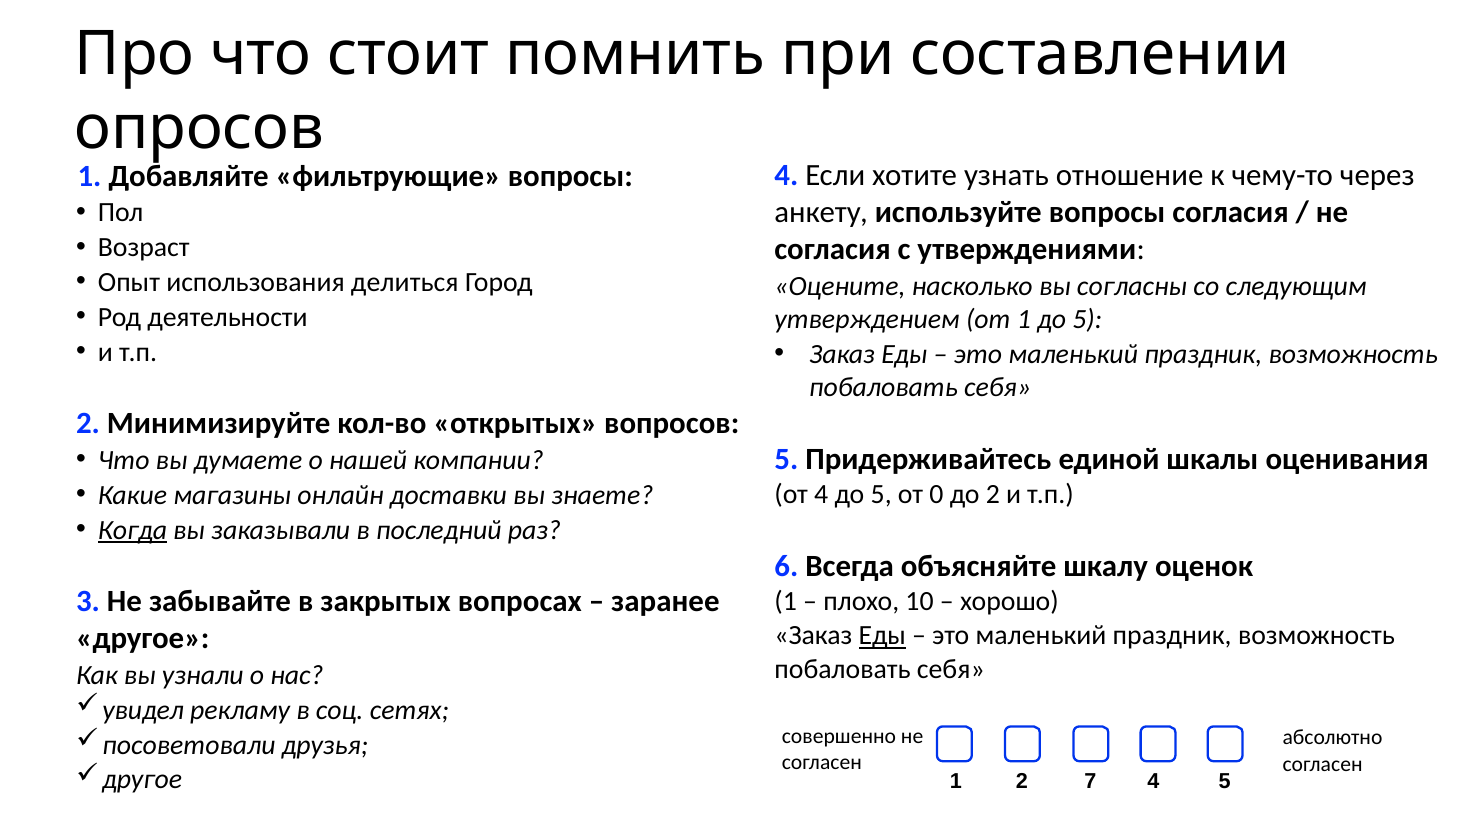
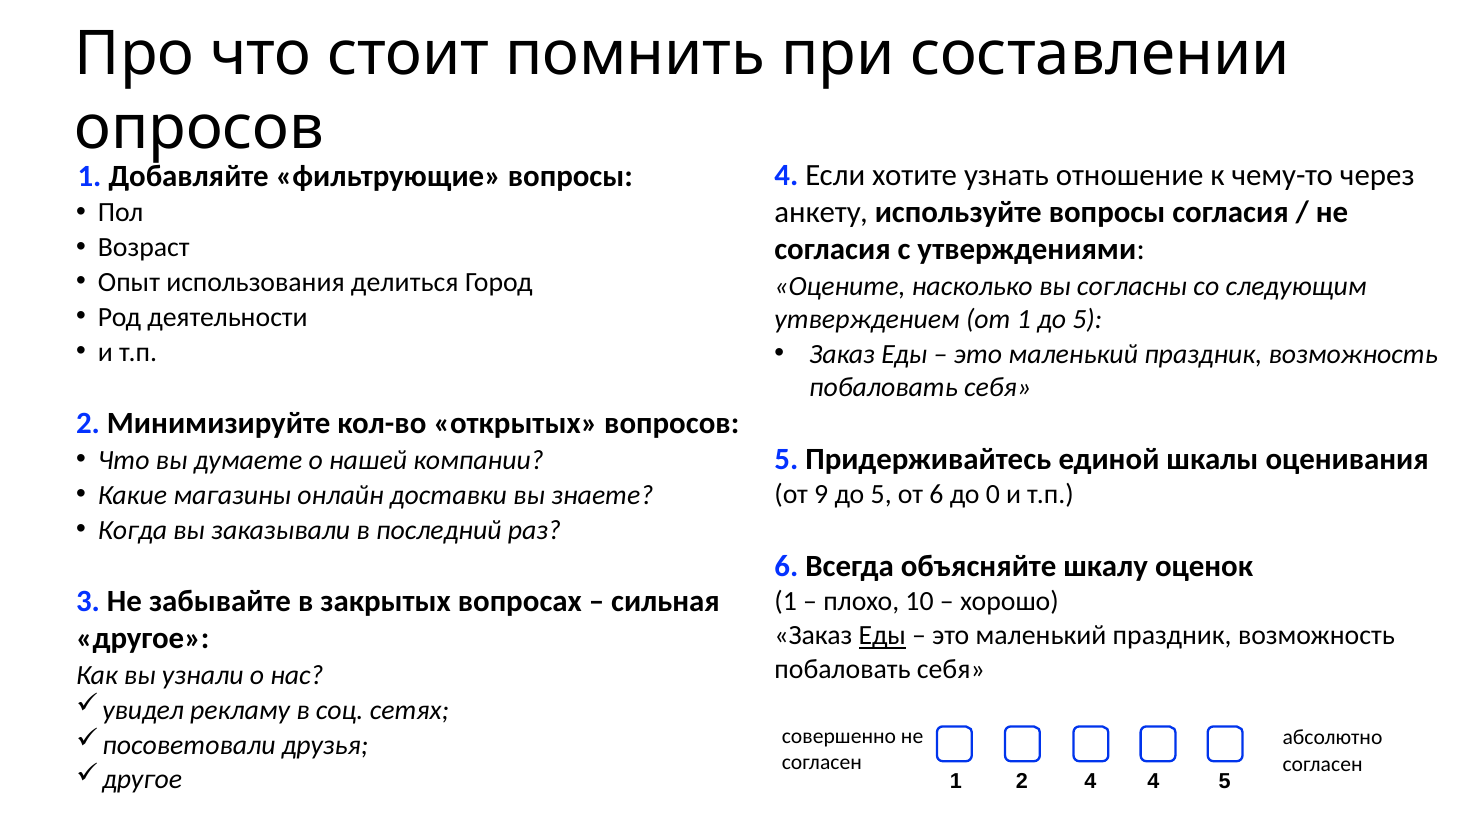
от 4: 4 -> 9
от 0: 0 -> 6
до 2: 2 -> 0
Когда underline: present -> none
заранее: заранее -> сильная
2 7: 7 -> 4
